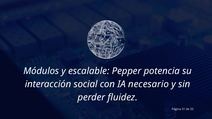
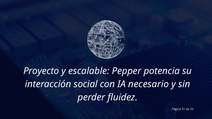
Módulos: Módulos -> Proyecto
